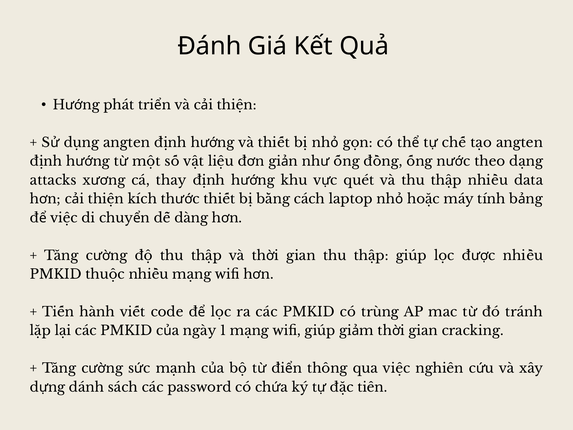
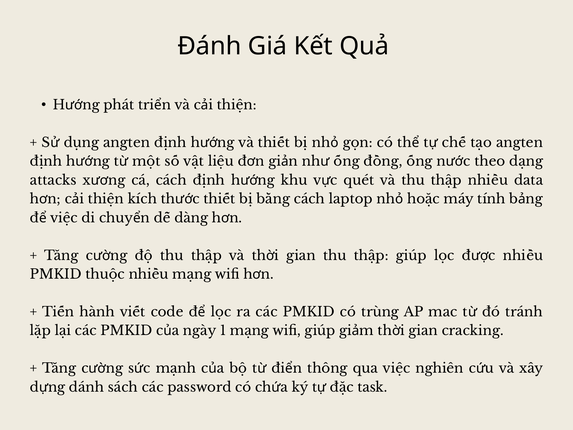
cá thay: thay -> cách
tiên: tiên -> task
